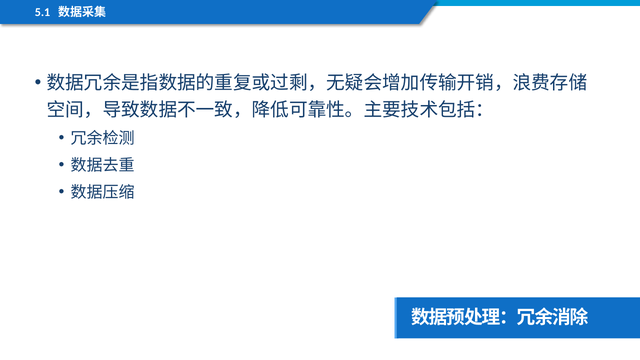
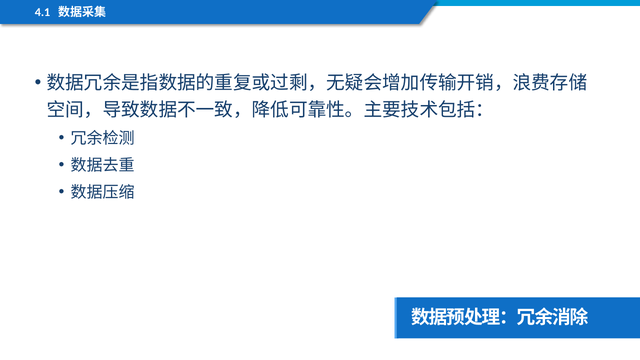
5.1: 5.1 -> 4.1
